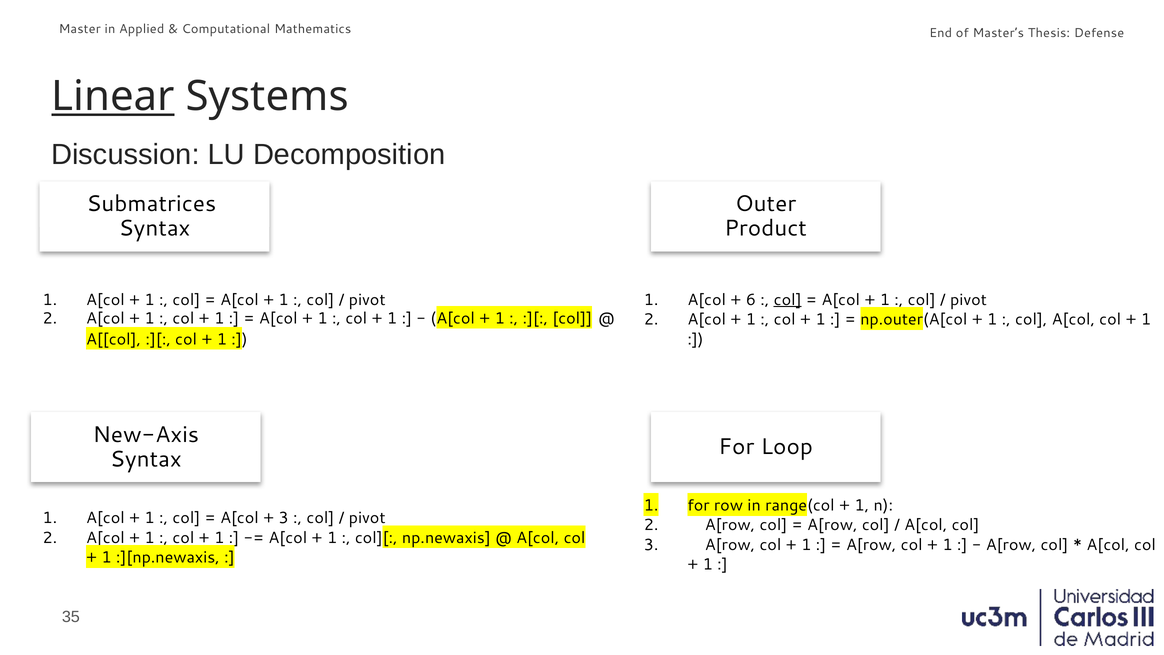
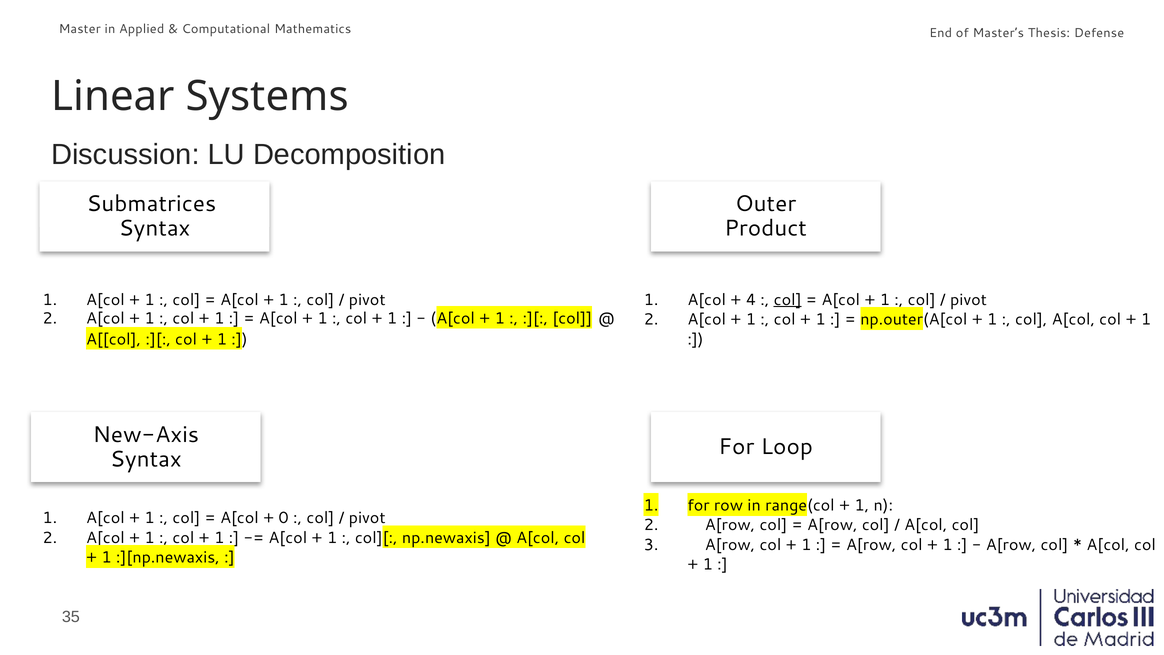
Linear underline: present -> none
6: 6 -> 4
3 at (284, 518): 3 -> 0
